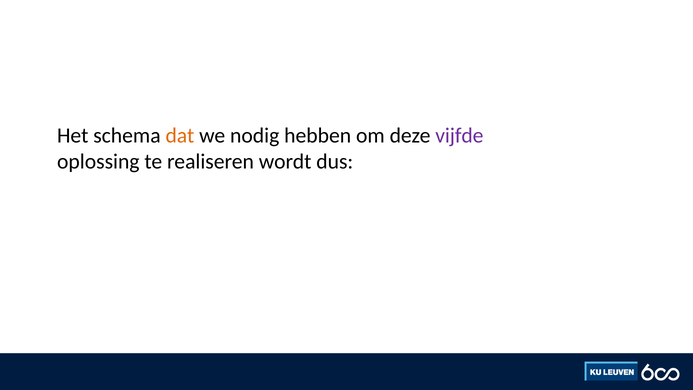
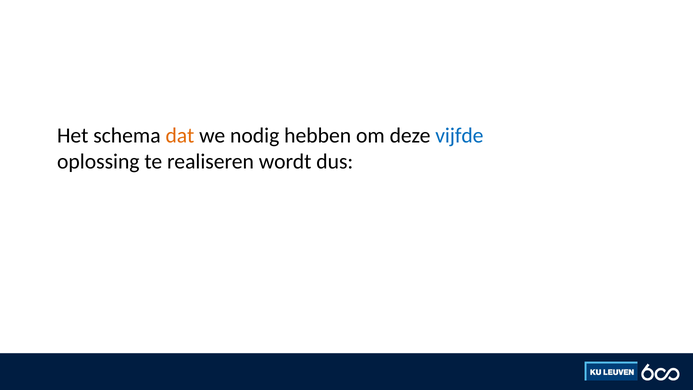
vijfde colour: purple -> blue
